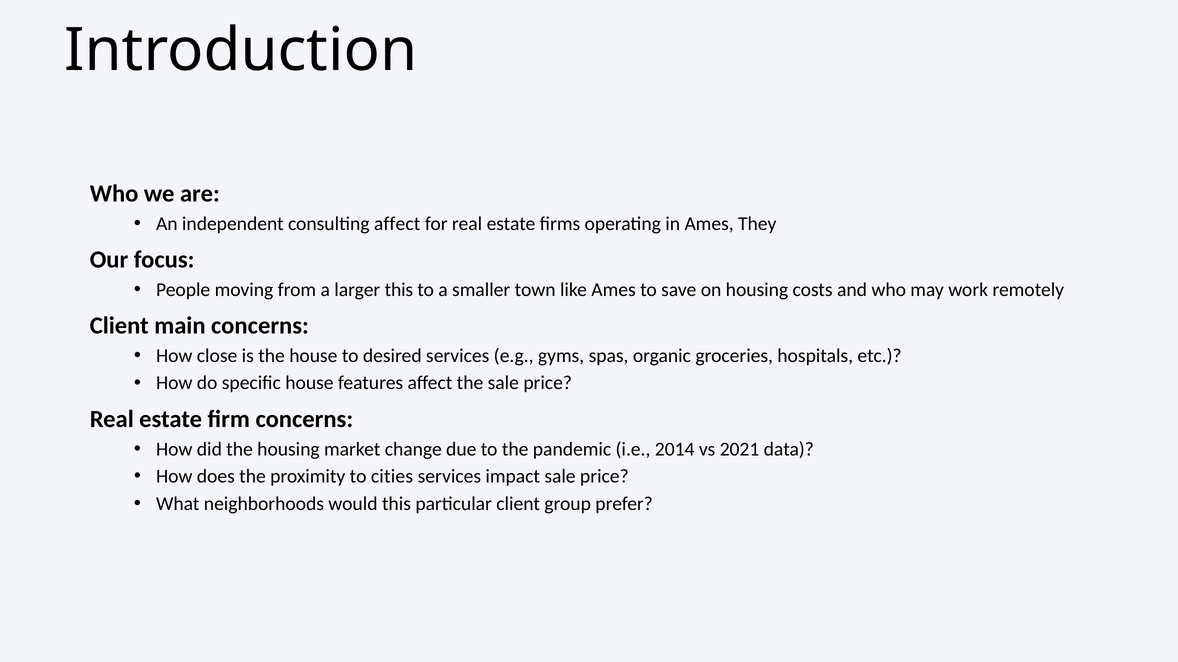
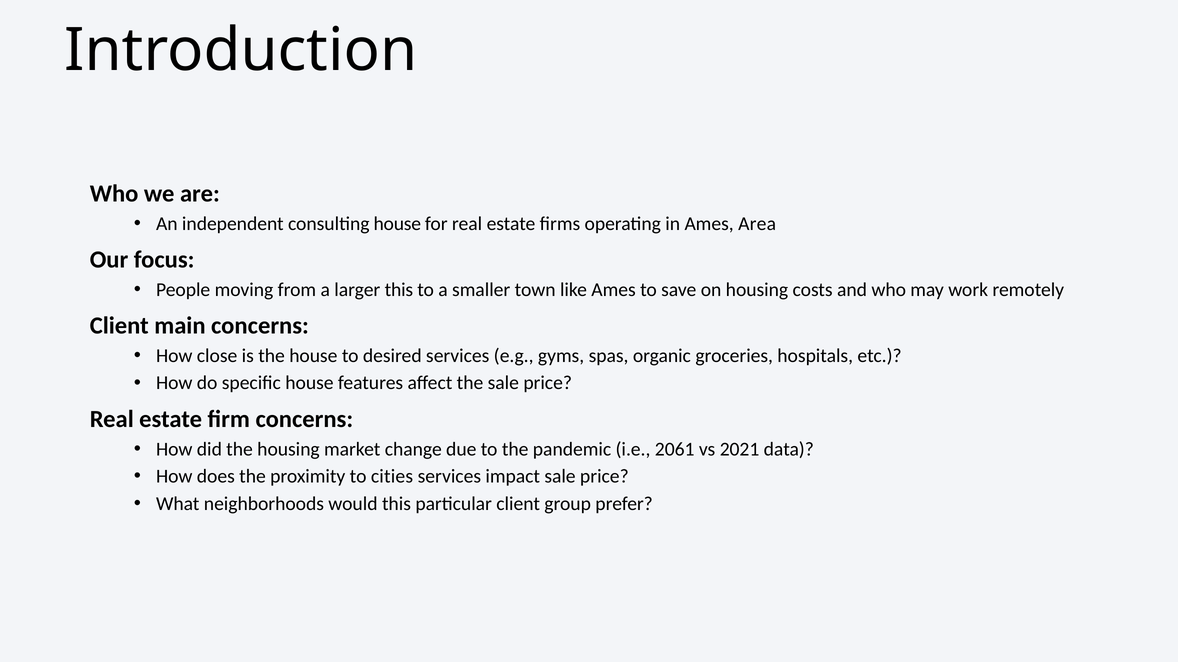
consulting affect: affect -> house
They: They -> Area
2014: 2014 -> 2061
